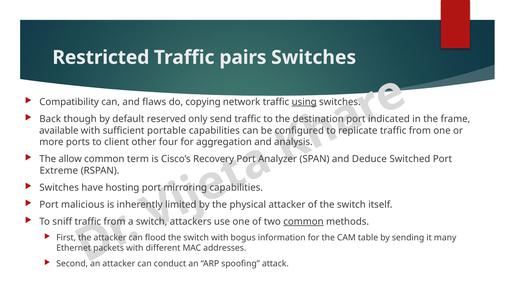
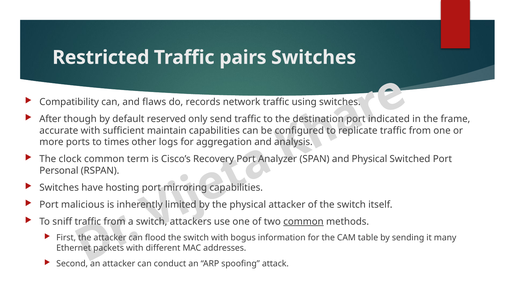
copying: copying -> records
using underline: present -> none
Back: Back -> After
available: available -> accurate
portable: portable -> maintain
client: client -> times
four: four -> logs
allow: allow -> clock
Deduce at (369, 159): Deduce -> Physical
Extreme: Extreme -> Personal
